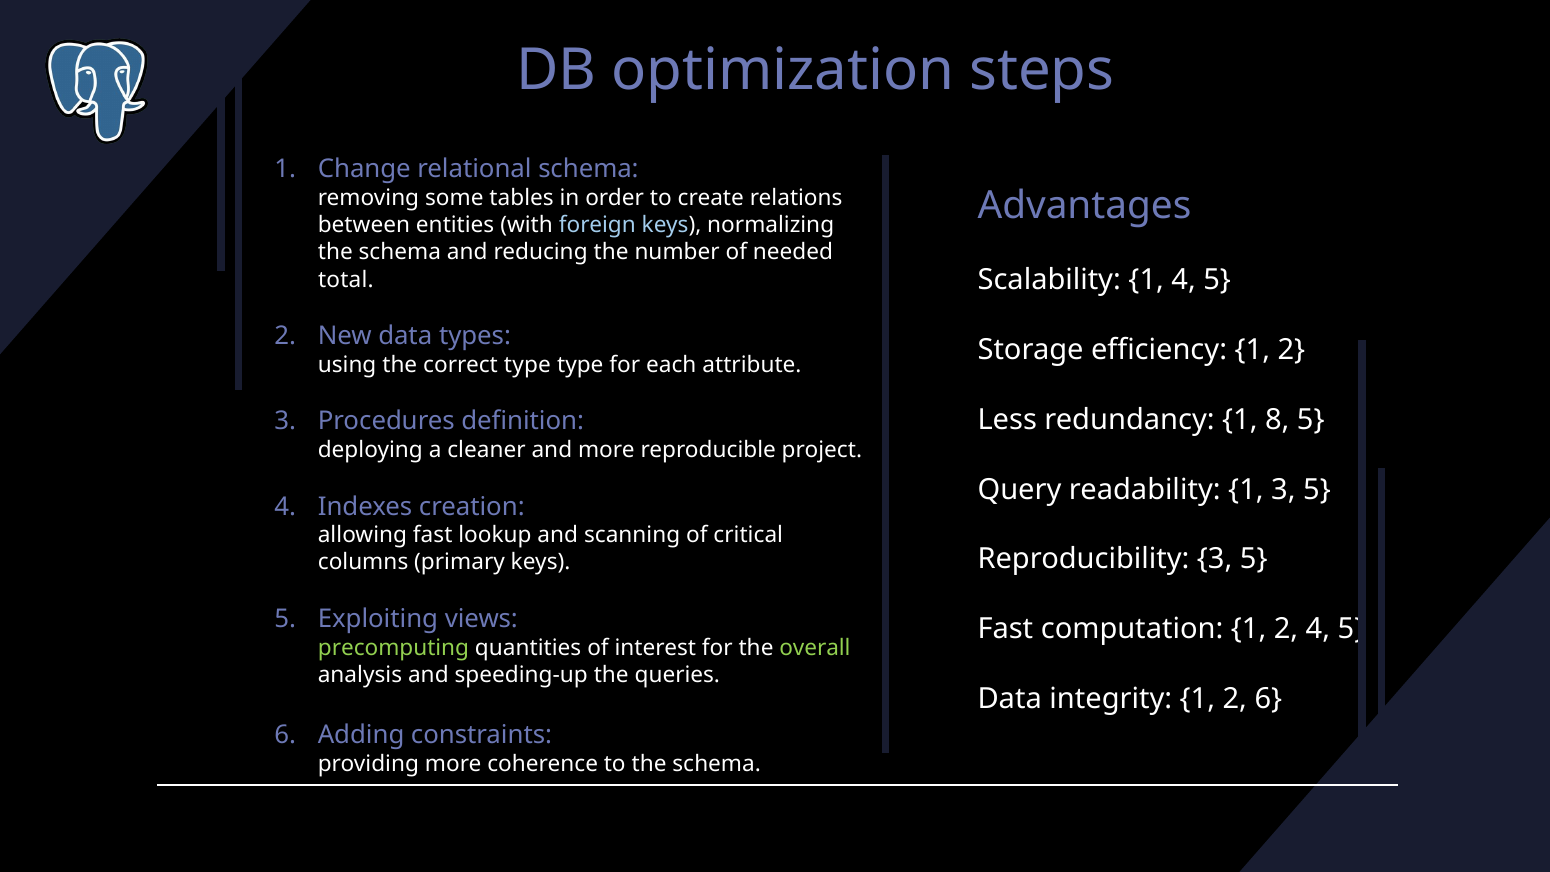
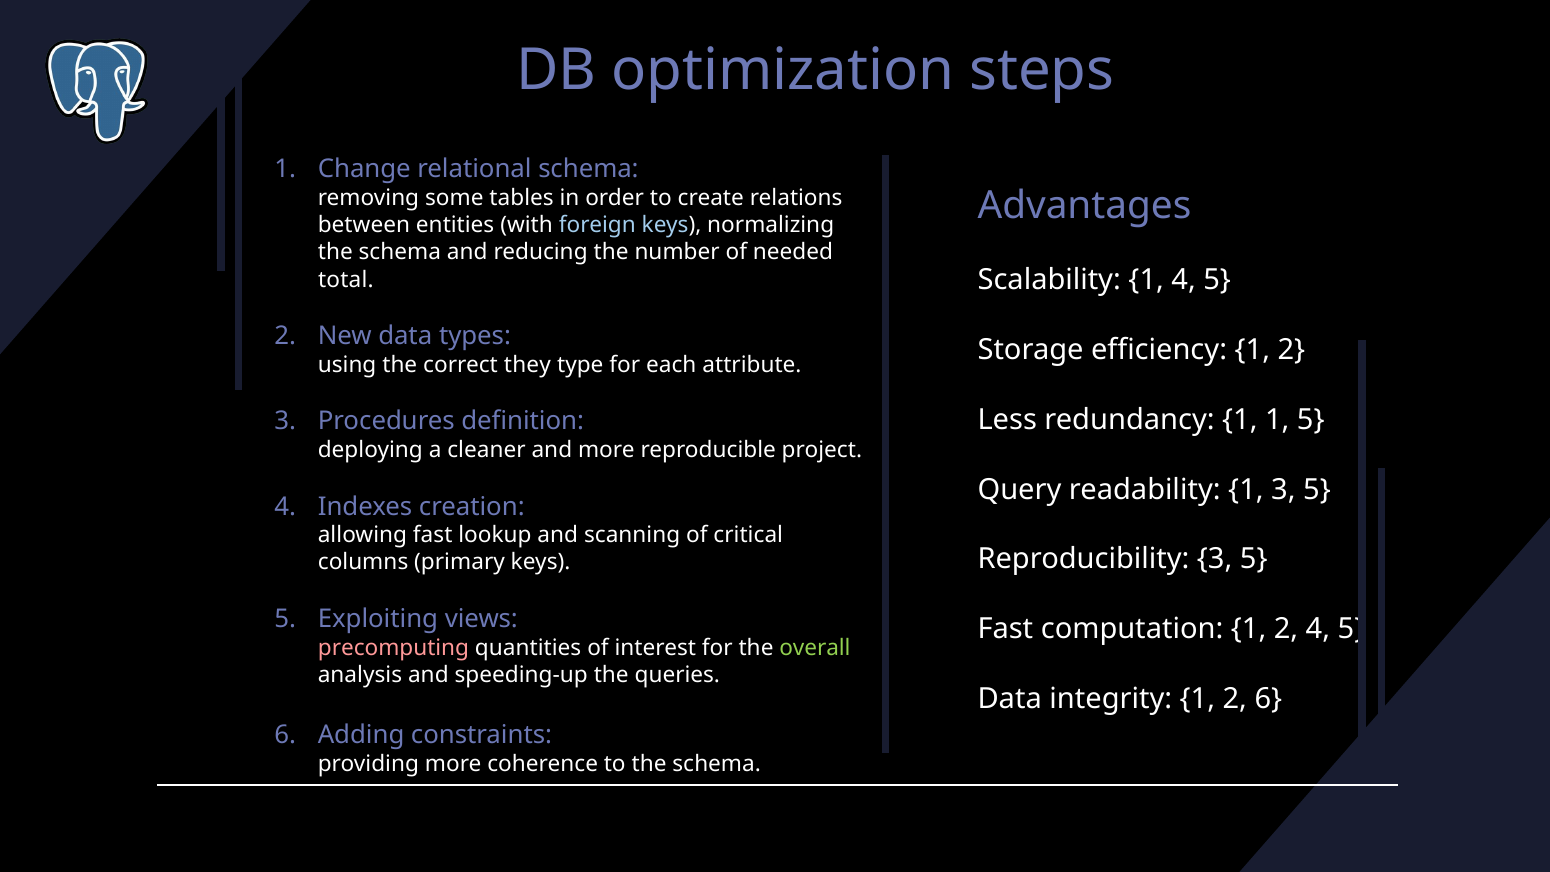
correct type: type -> they
1 8: 8 -> 1
precomputing colour: light green -> pink
